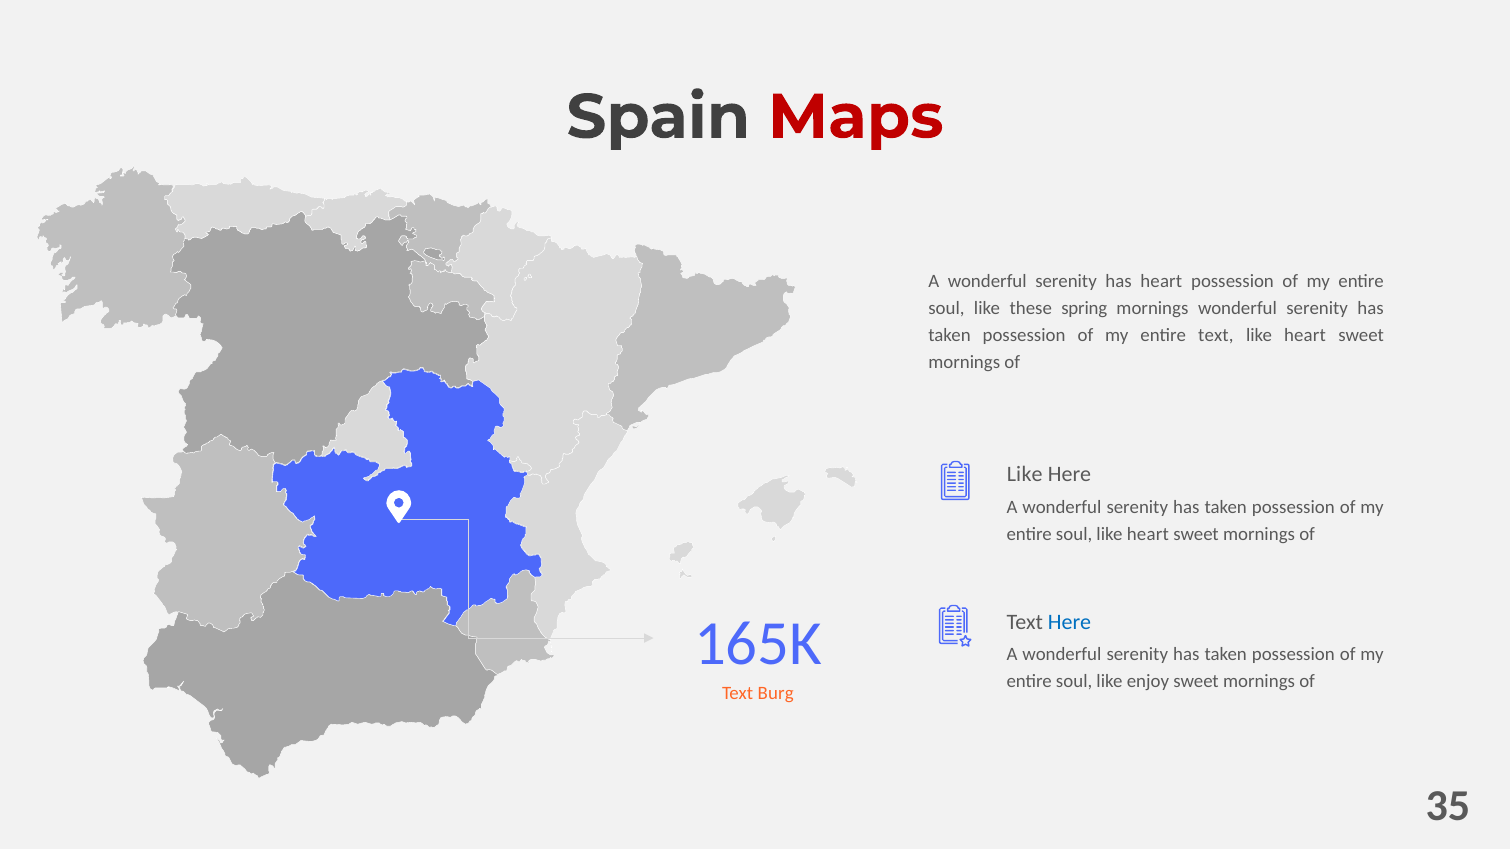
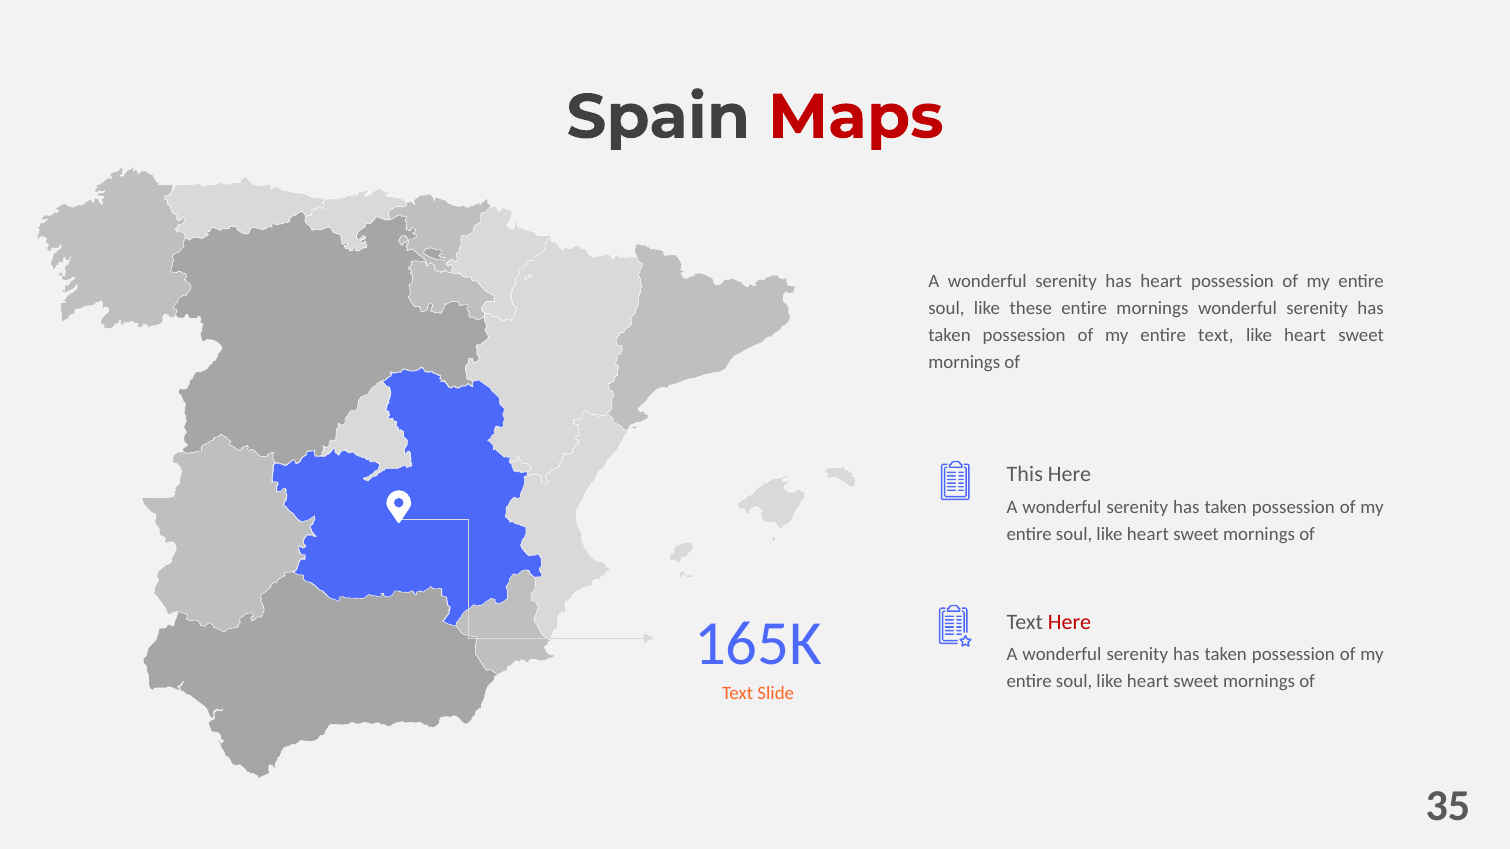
these spring: spring -> entire
Like at (1025, 474): Like -> This
Here at (1070, 622) colour: blue -> red
enjoy at (1148, 682): enjoy -> heart
Burg: Burg -> Slide
